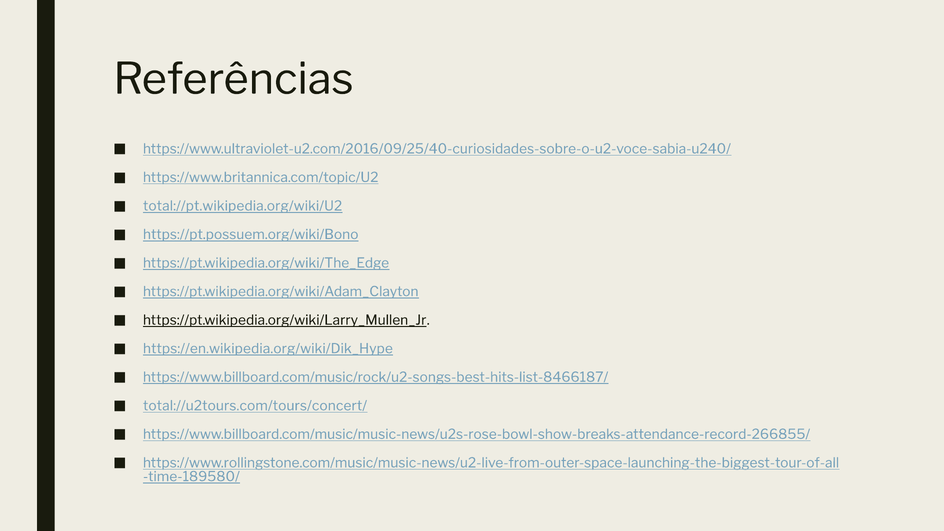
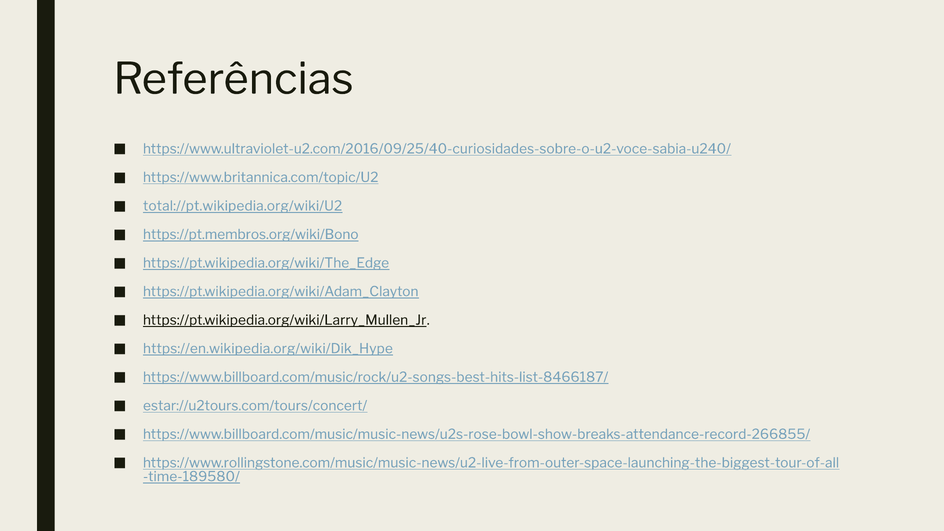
https://pt.possuem.org/wiki/Bono: https://pt.possuem.org/wiki/Bono -> https://pt.membros.org/wiki/Bono
total://u2tours.com/tours/concert/: total://u2tours.com/tours/concert/ -> estar://u2tours.com/tours/concert/
